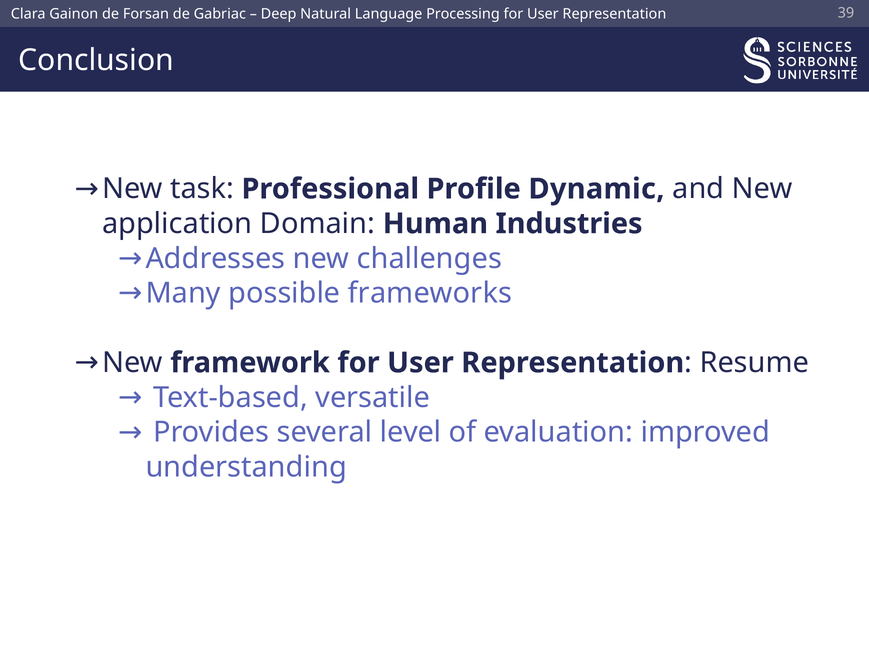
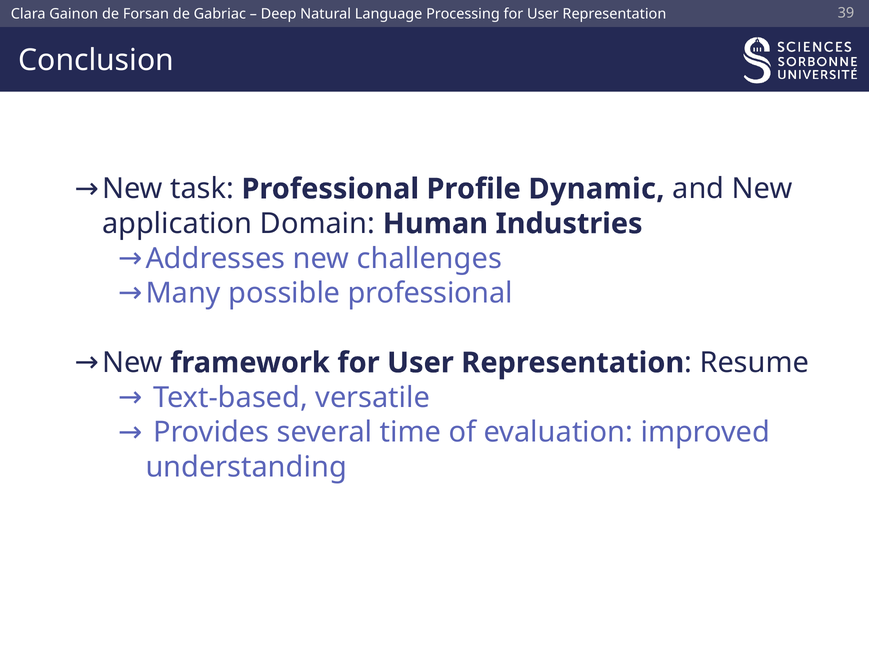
possible frameworks: frameworks -> professional
level: level -> time
